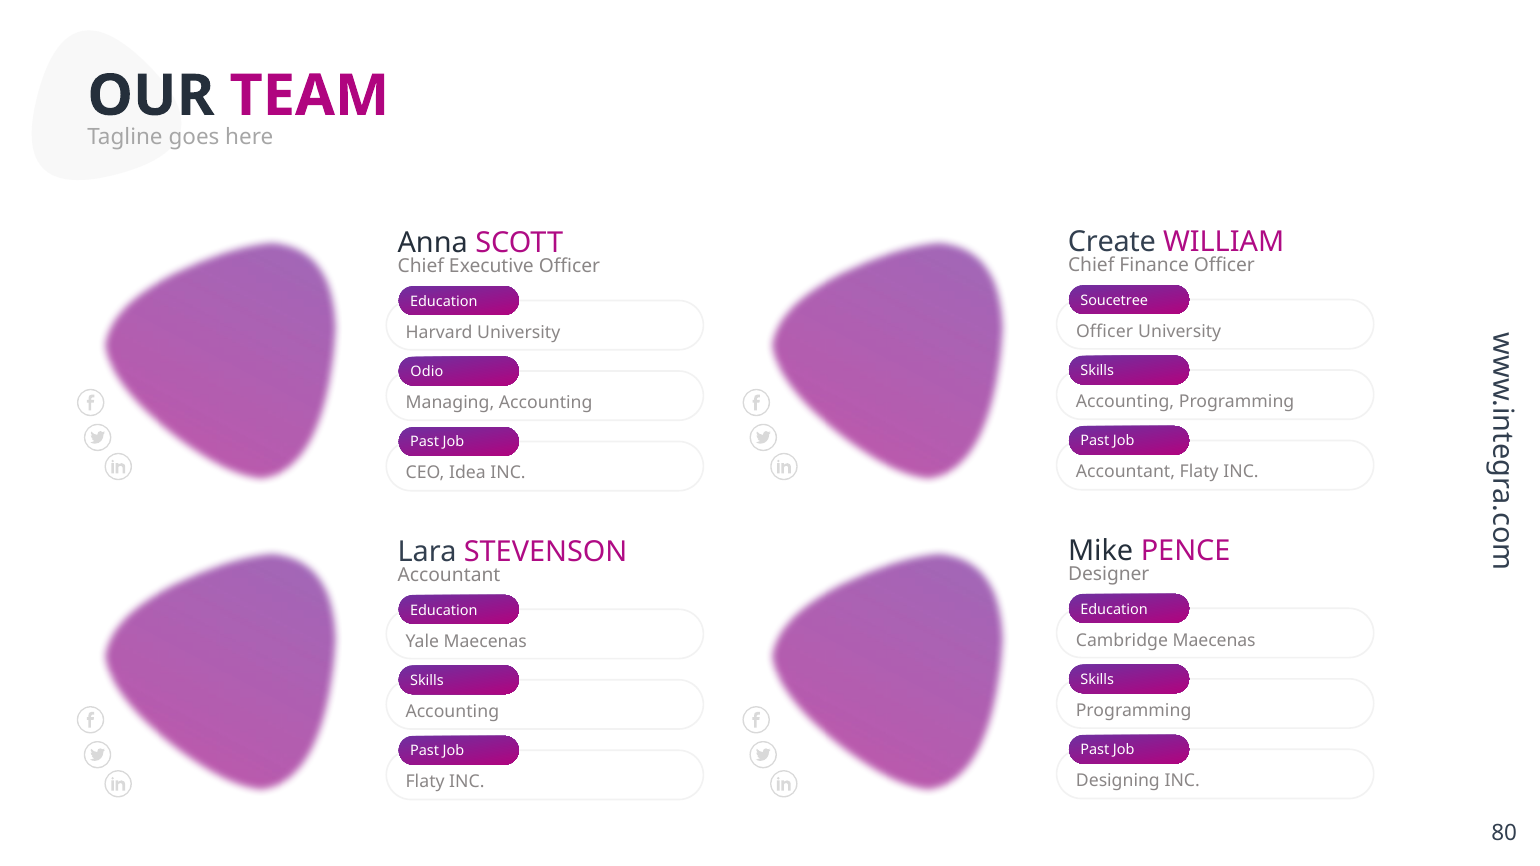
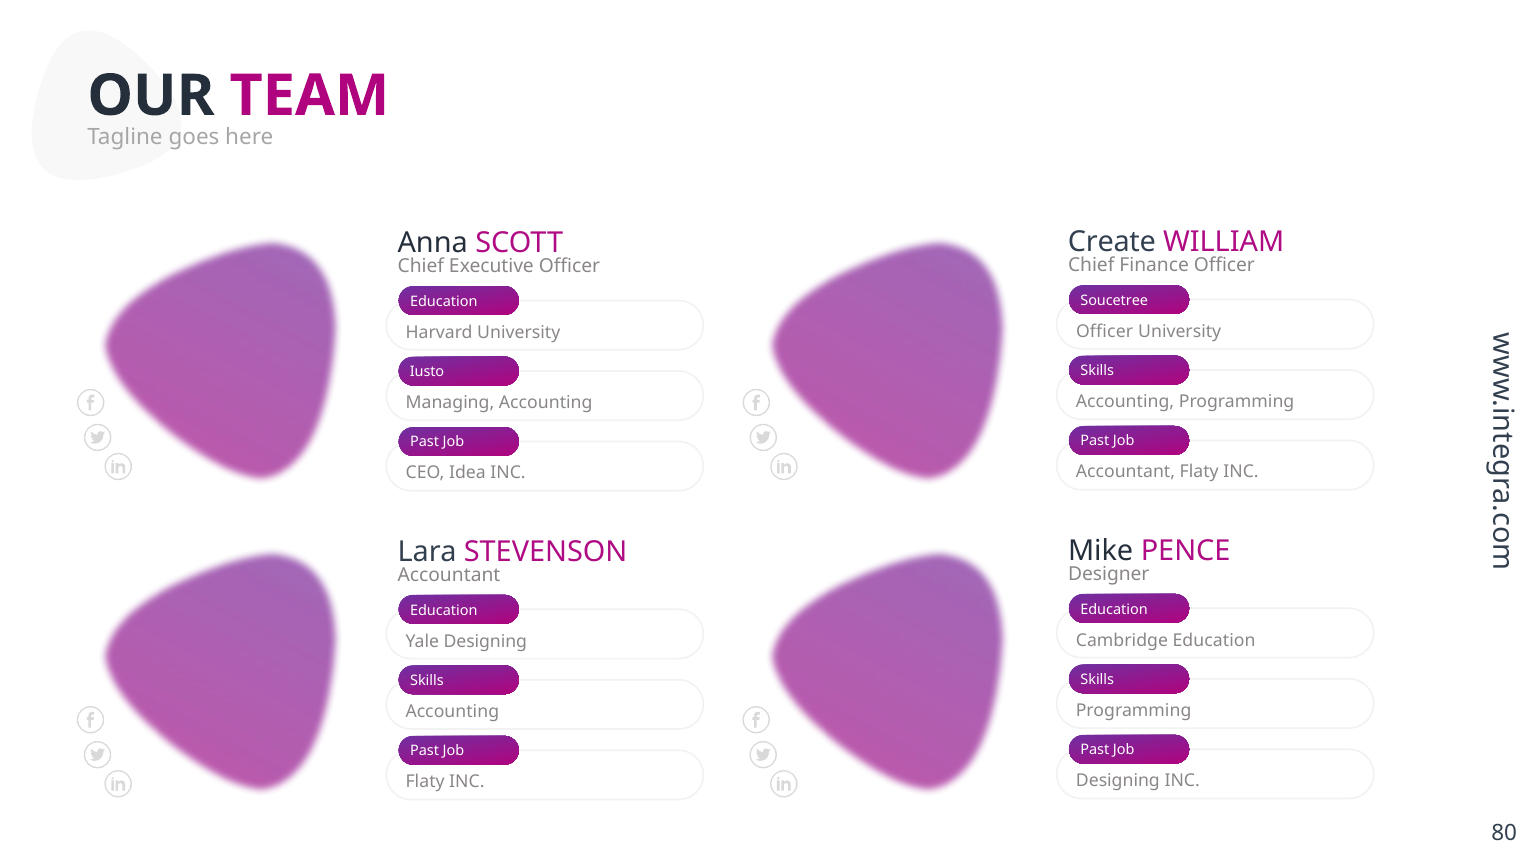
Odio: Odio -> Iusto
Cambridge Maecenas: Maecenas -> Education
Yale Maecenas: Maecenas -> Designing
